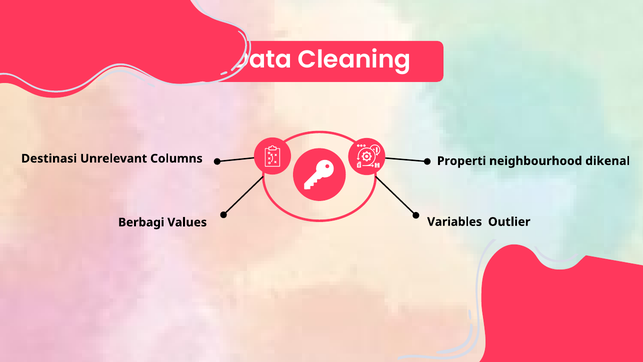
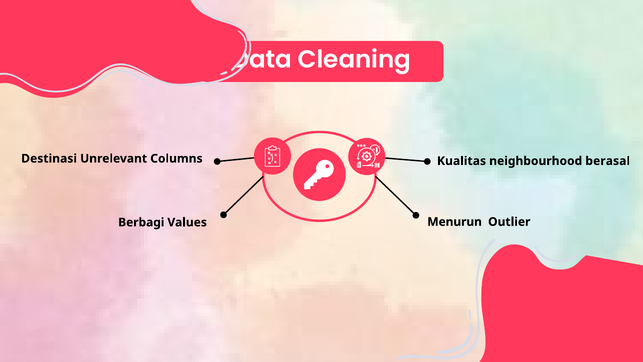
Properti: Properti -> Kualitas
dikenal: dikenal -> berasal
Variables: Variables -> Menurun
